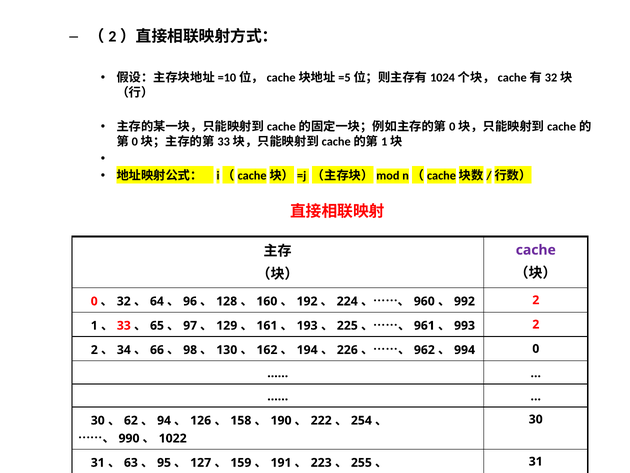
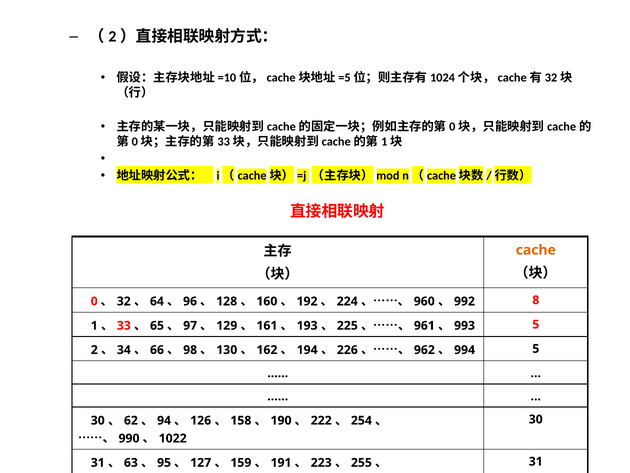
cache colour: purple -> orange
2 at (536, 300): 2 -> 8
2 at (536, 324): 2 -> 5
0 at (536, 348): 0 -> 5
